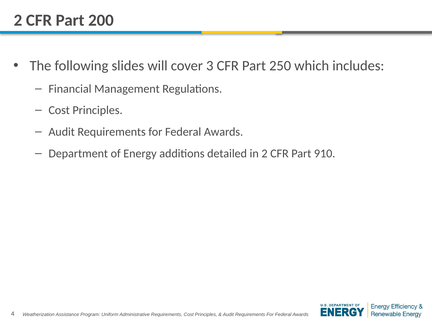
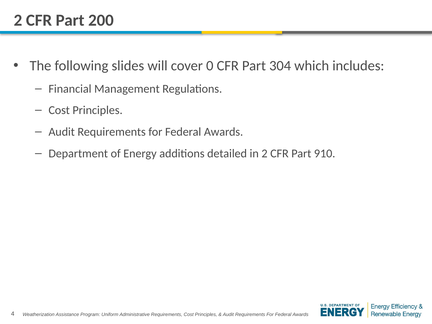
3: 3 -> 0
250: 250 -> 304
